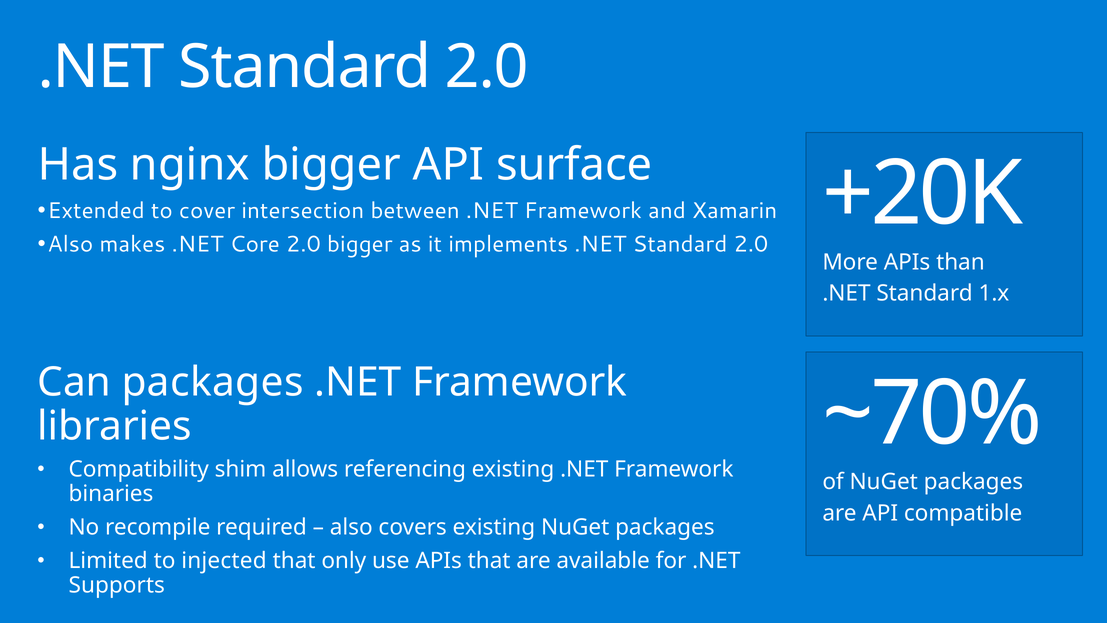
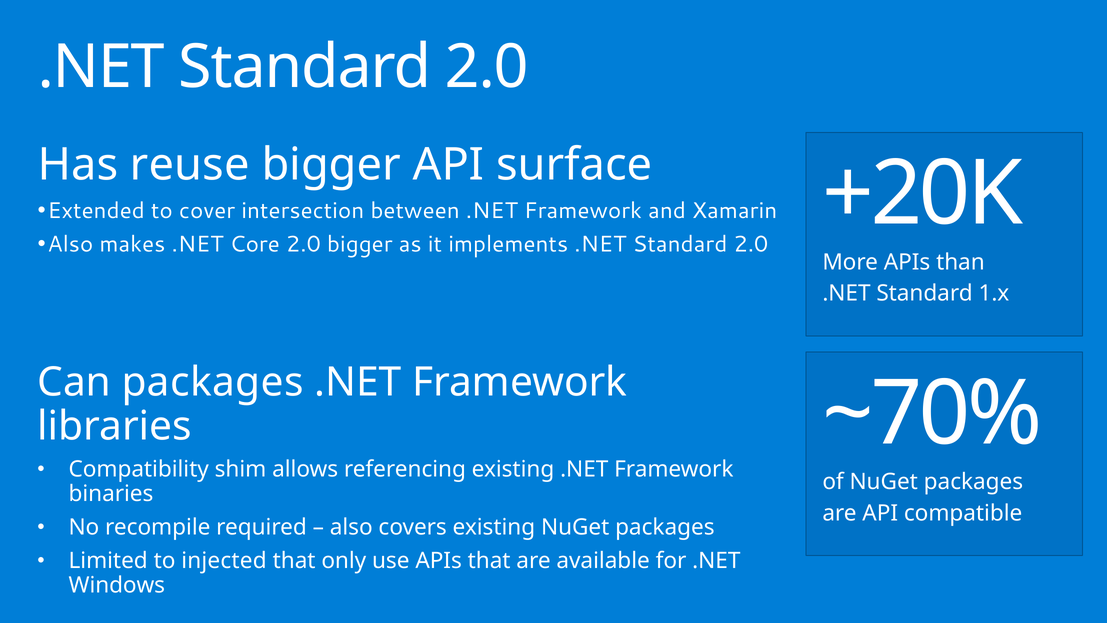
nginx: nginx -> reuse
Supports: Supports -> Windows
